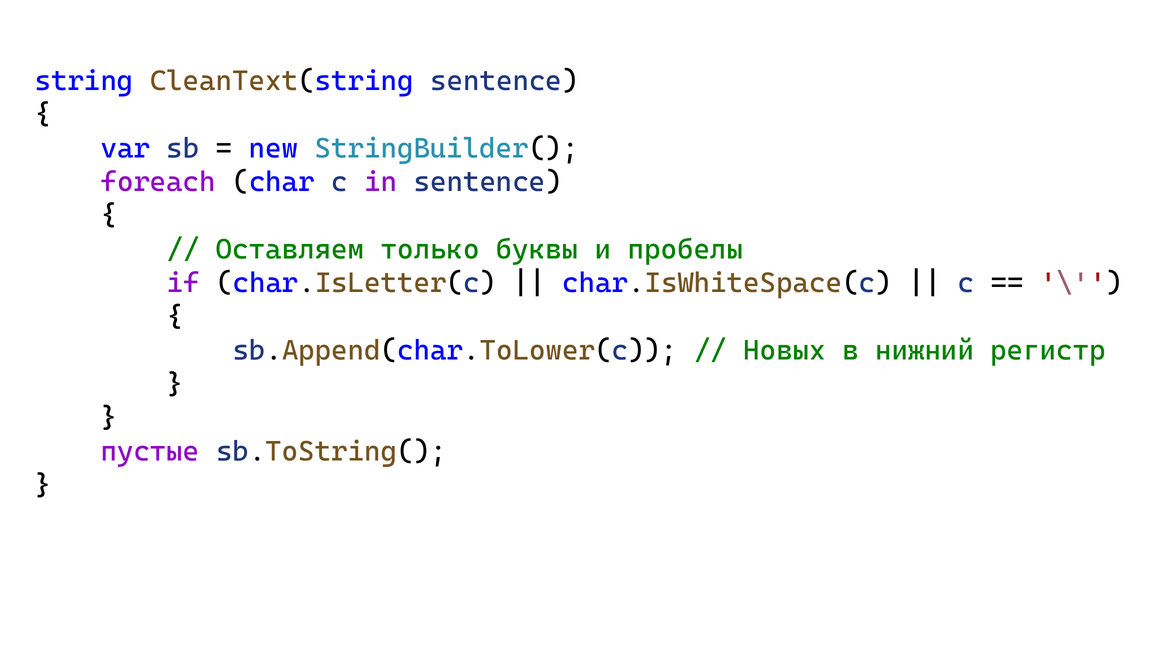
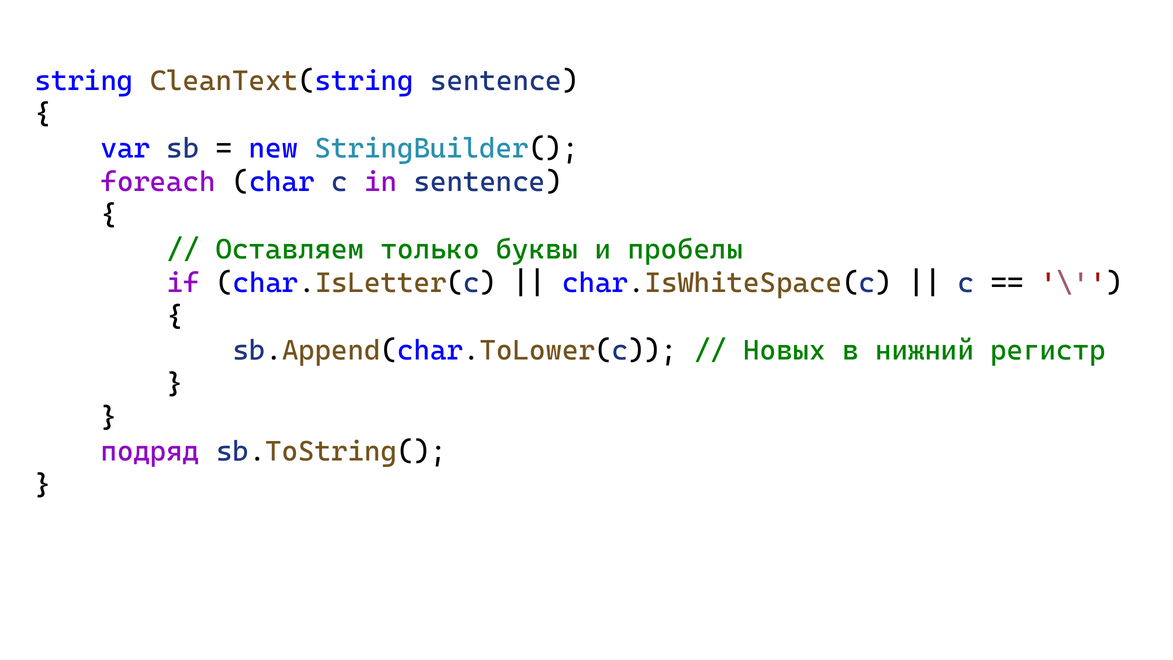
пустые: пустые -> подряд
